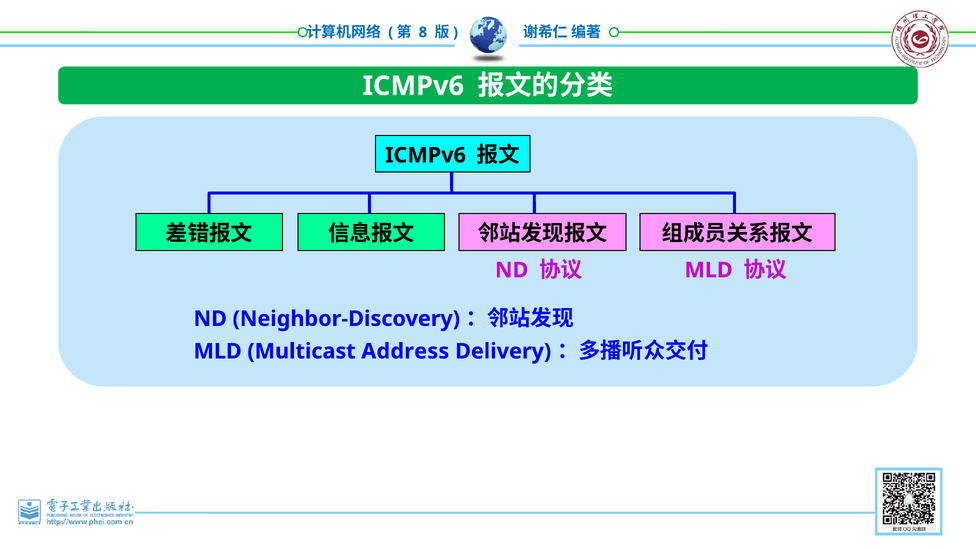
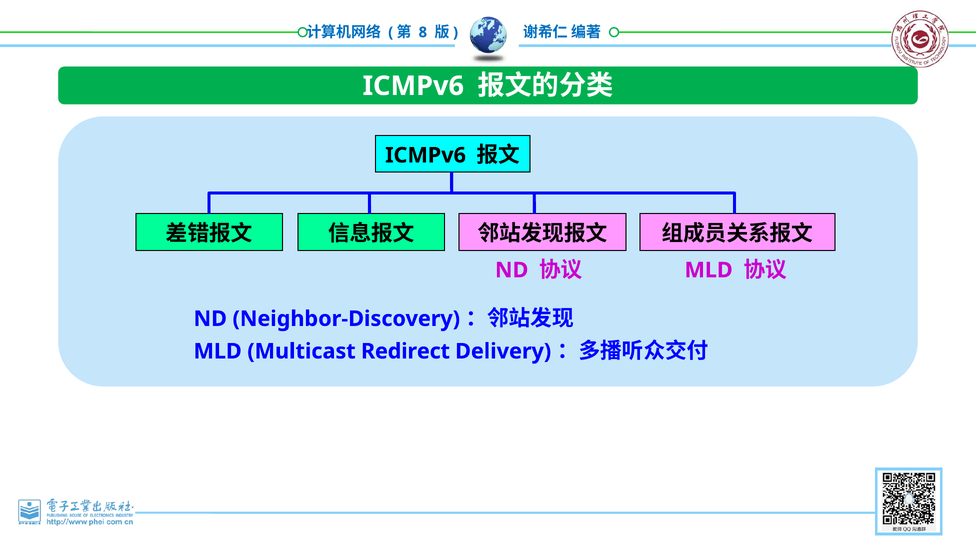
Address: Address -> Redirect
